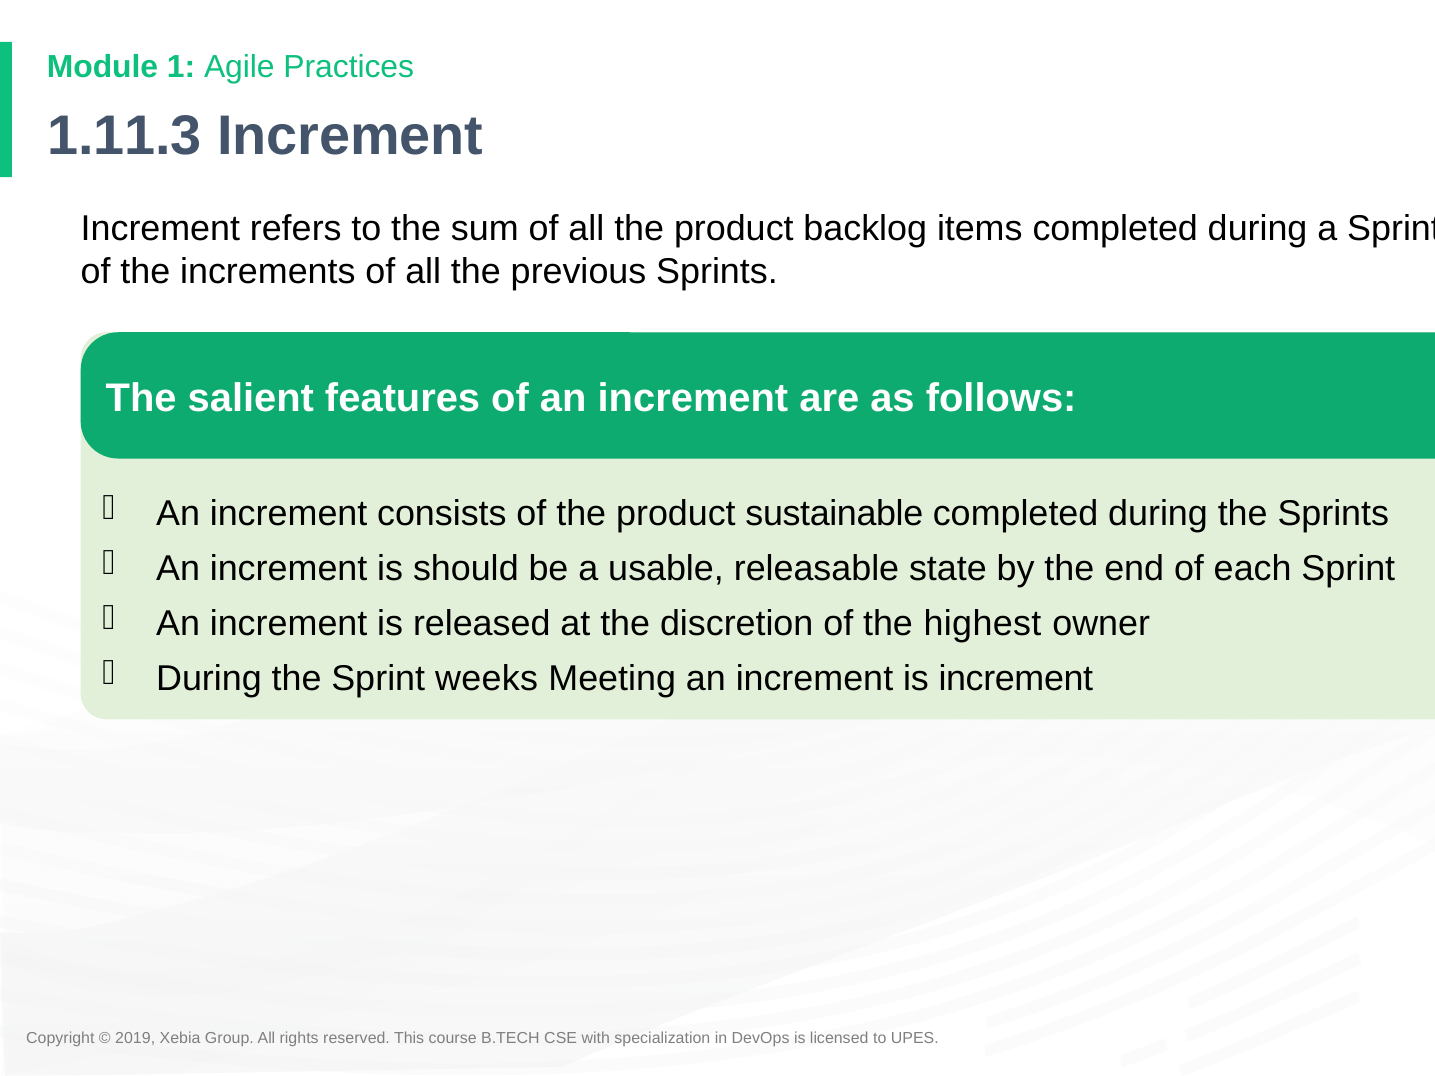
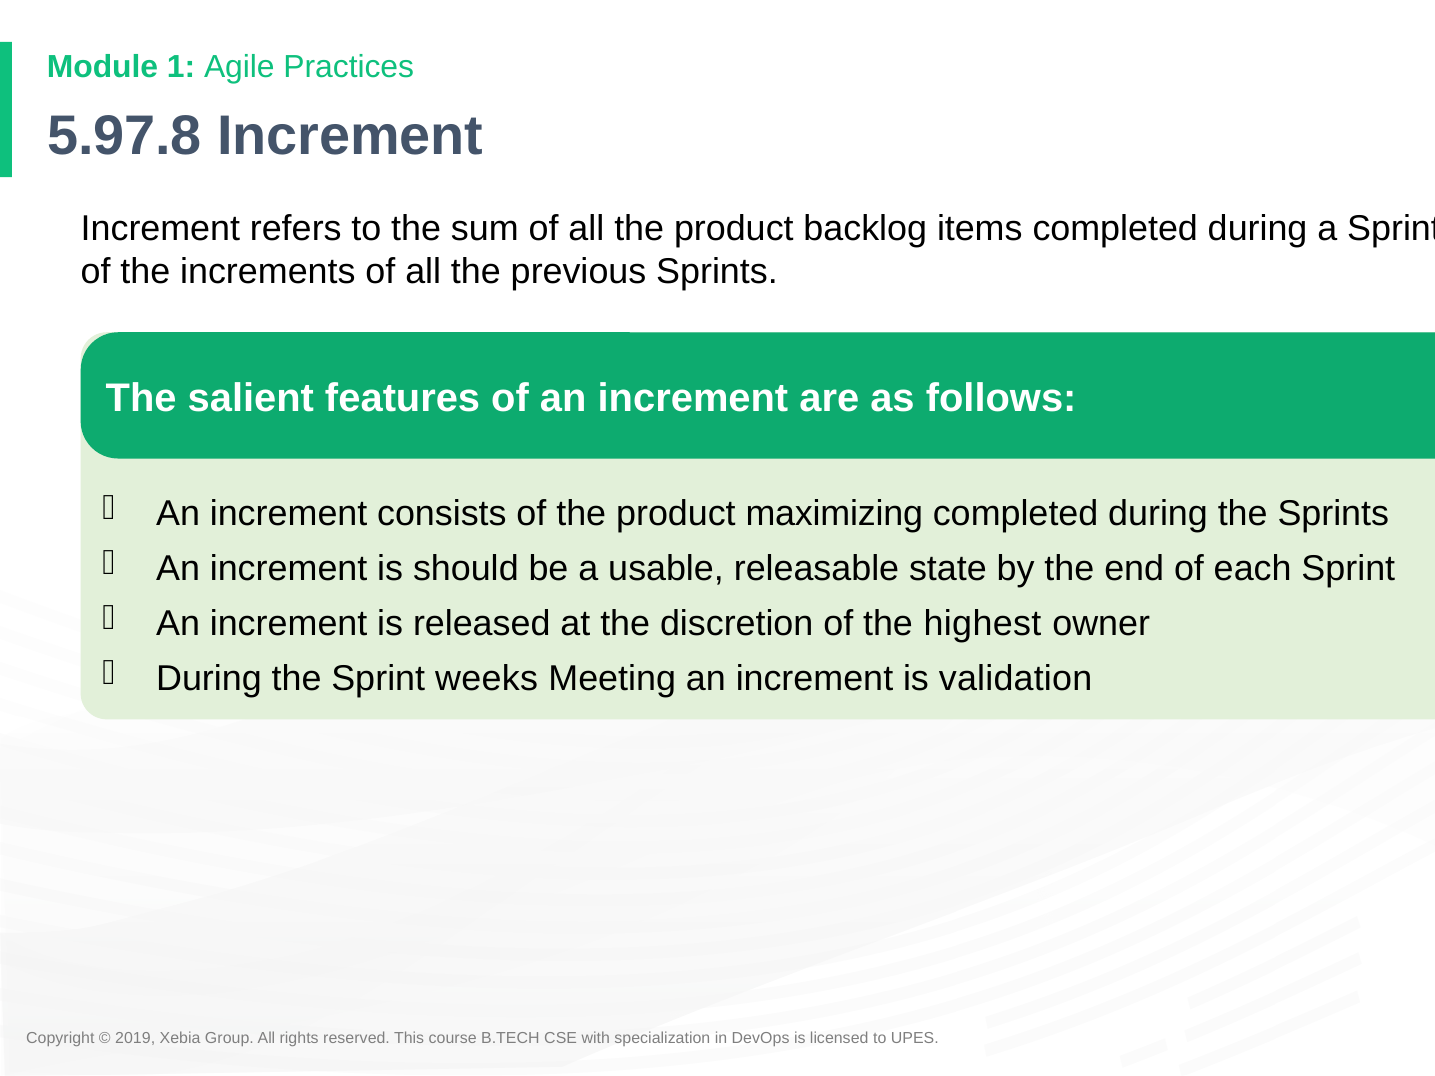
1.11.3: 1.11.3 -> 5.97.8
sustainable: sustainable -> maximizing
is increment: increment -> validation
